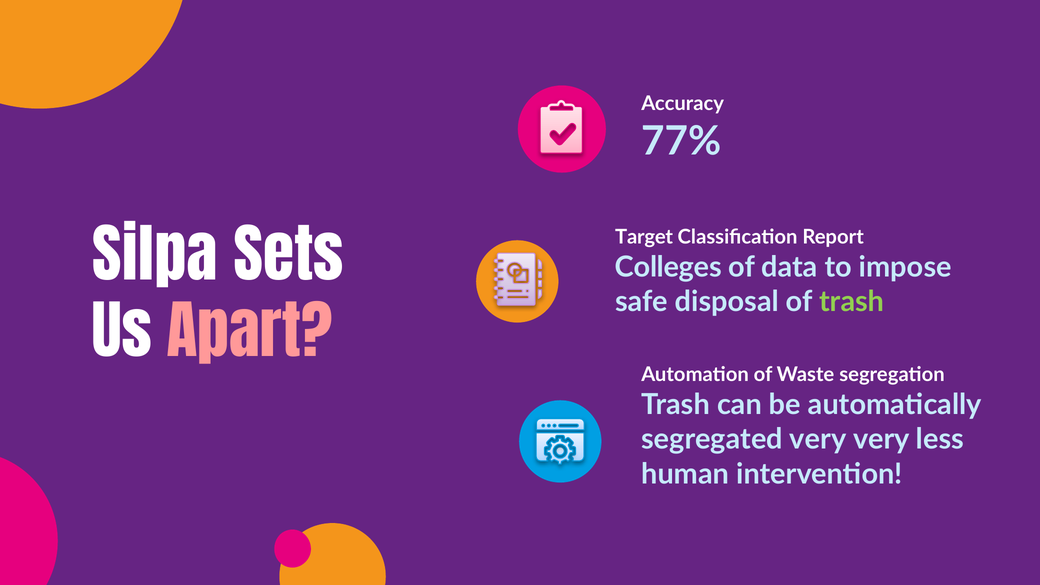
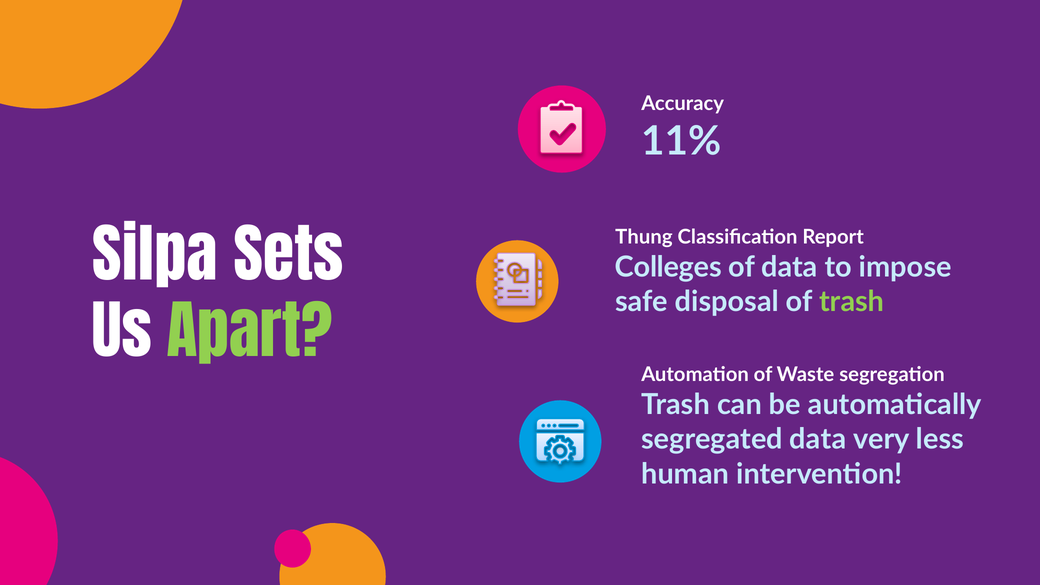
77%: 77% -> 11%
Target: Target -> Thung
Apart colour: pink -> light green
segregated very: very -> data
